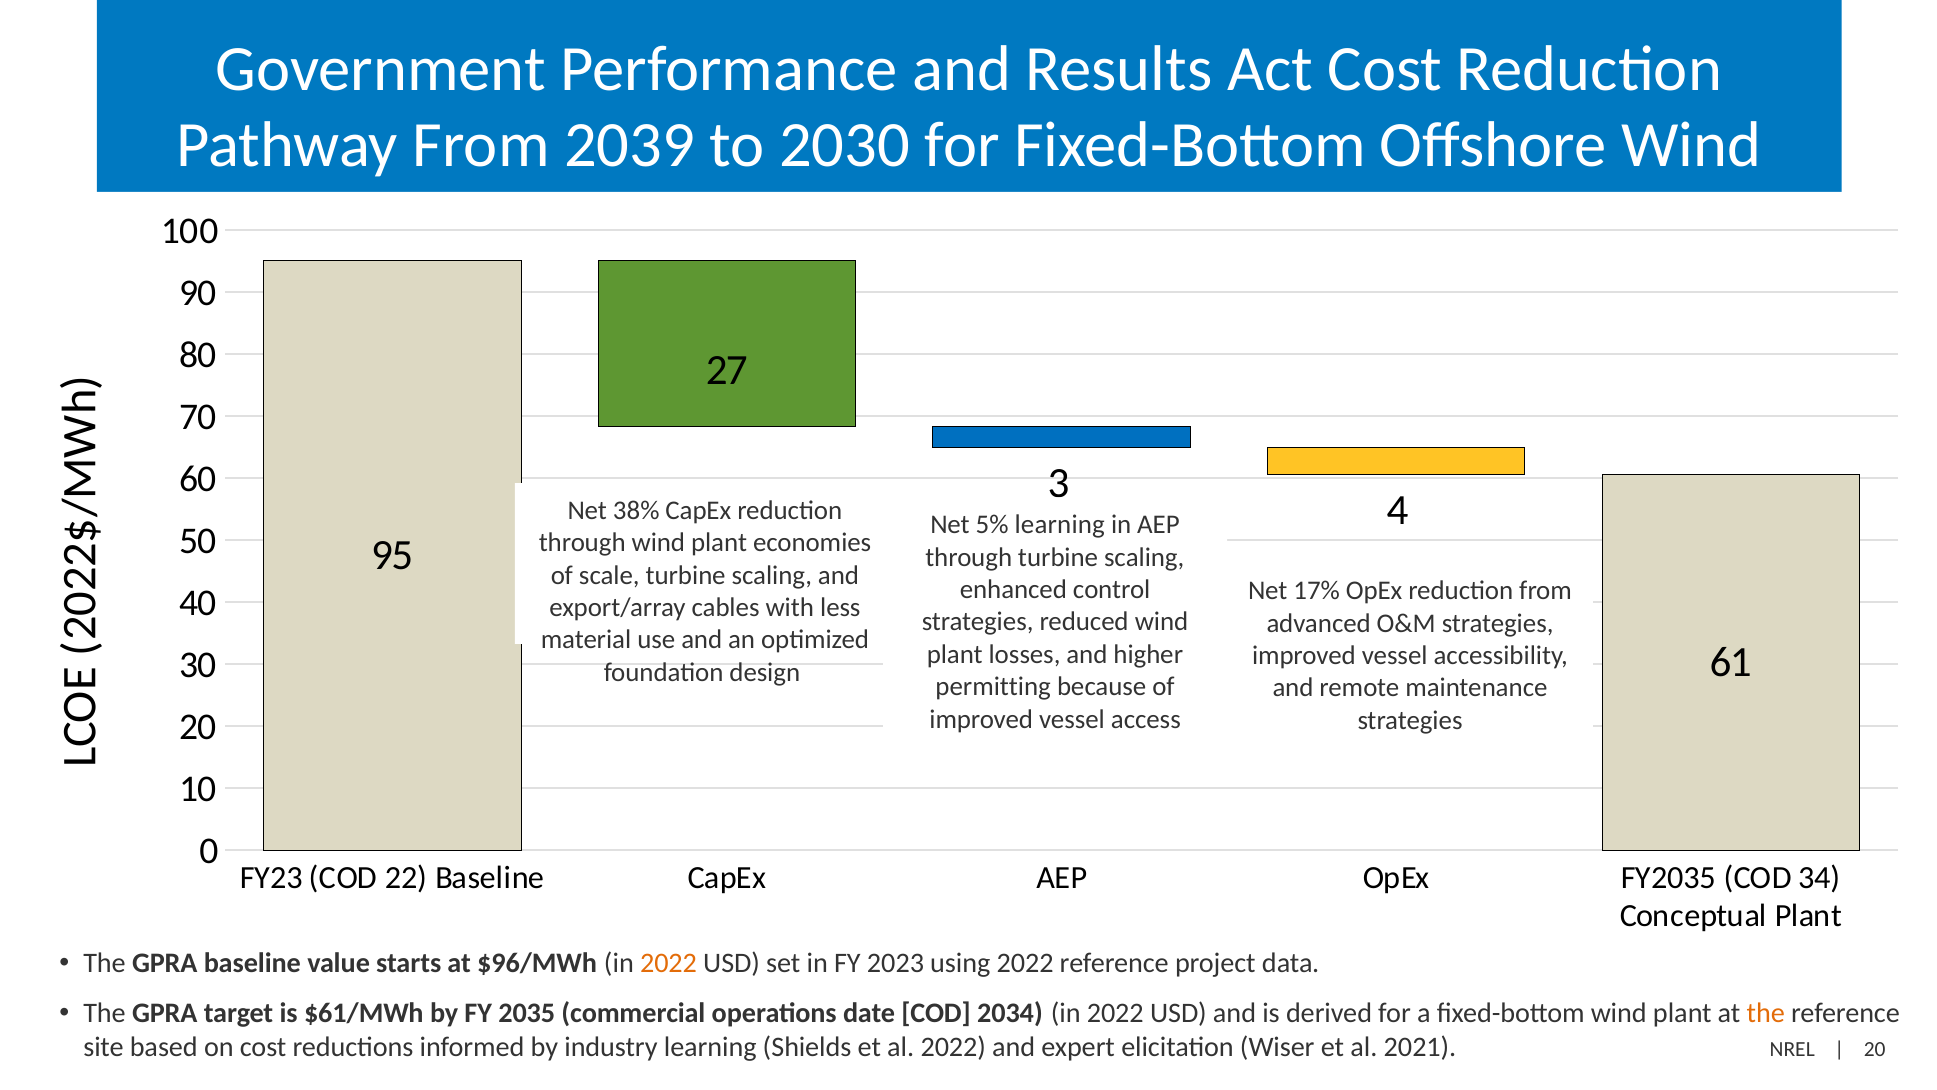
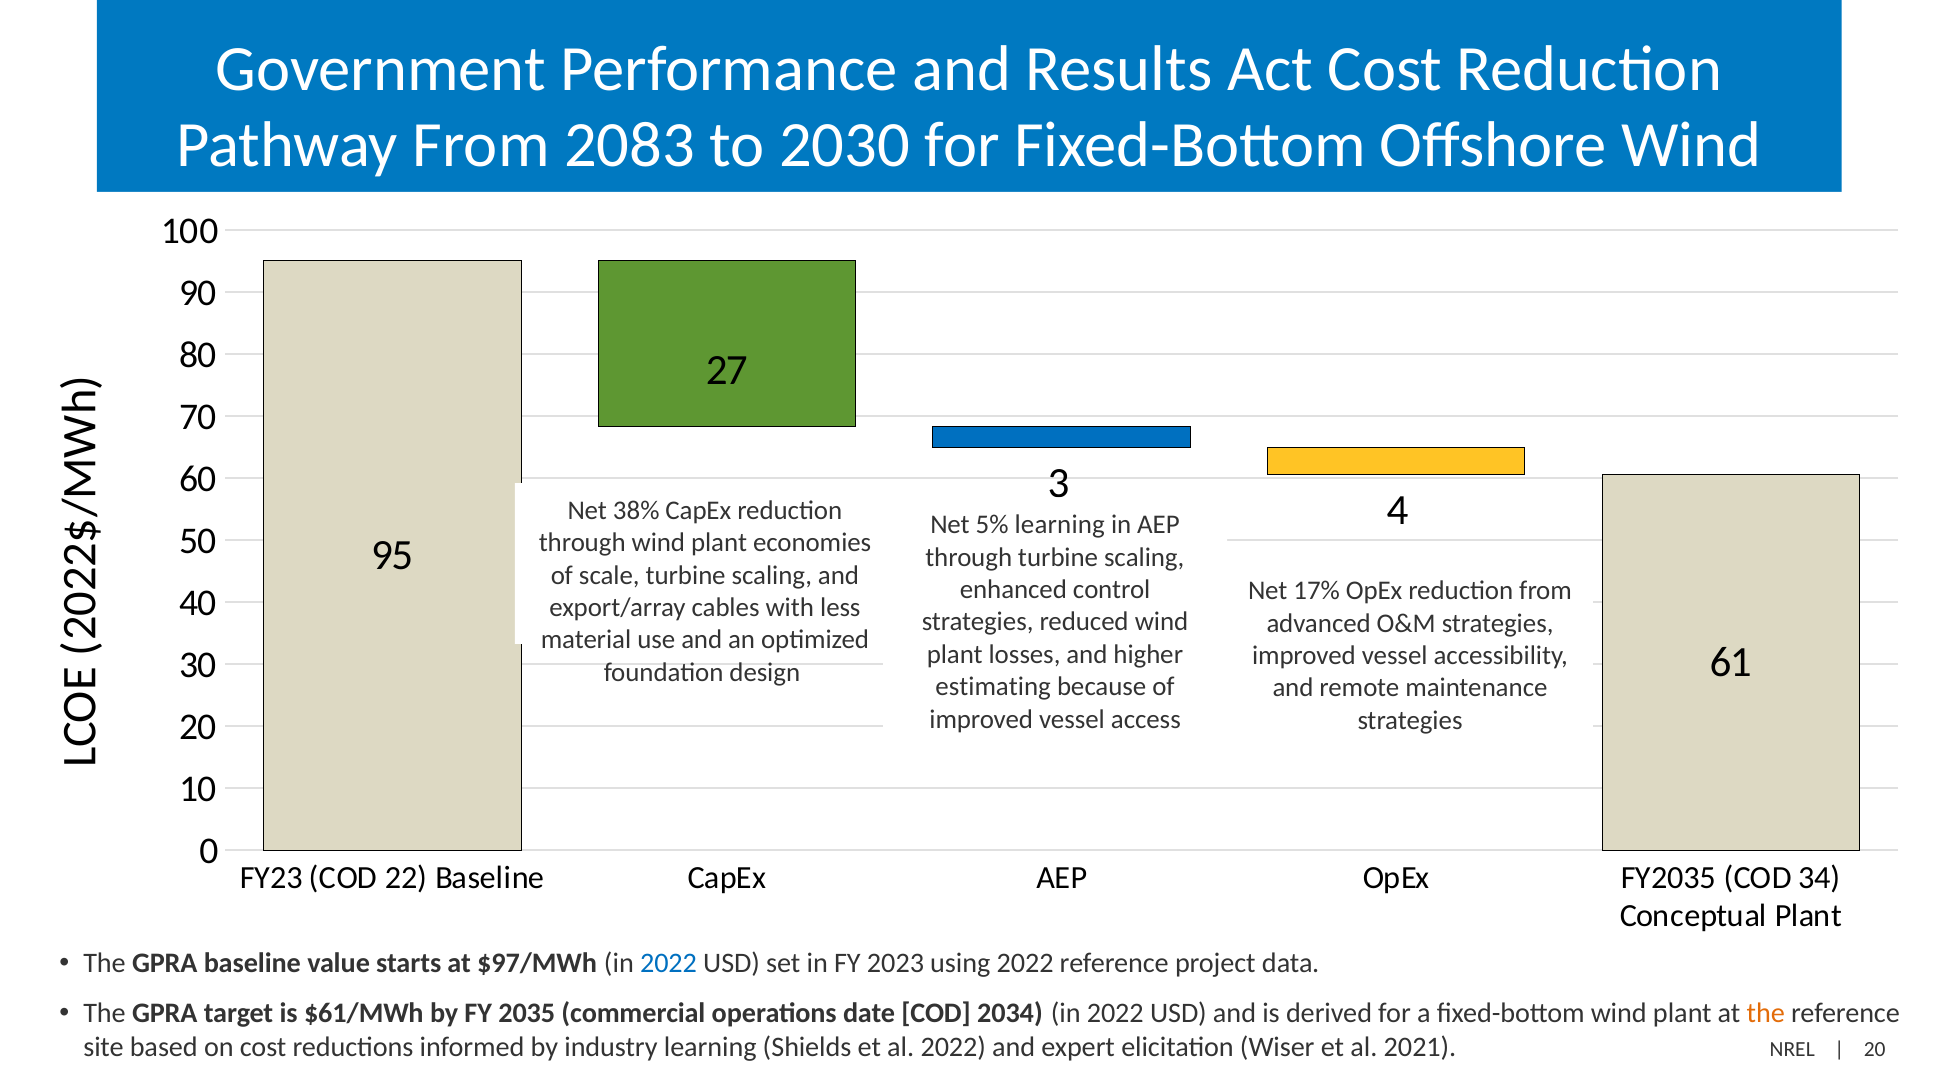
2039: 2039 -> 2083
permitting: permitting -> estimating
$96/MWh: $96/MWh -> $97/MWh
2022 at (669, 963) colour: orange -> blue
